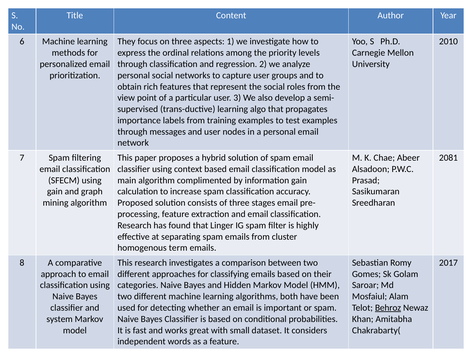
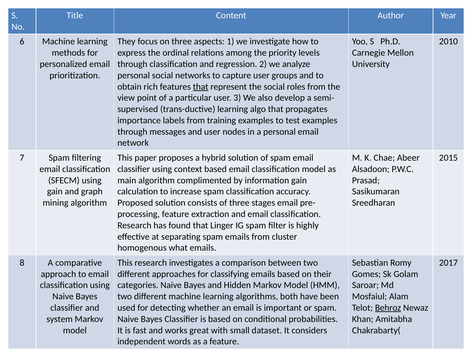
that at (201, 87) underline: none -> present
2081: 2081 -> 2015
term: term -> what
